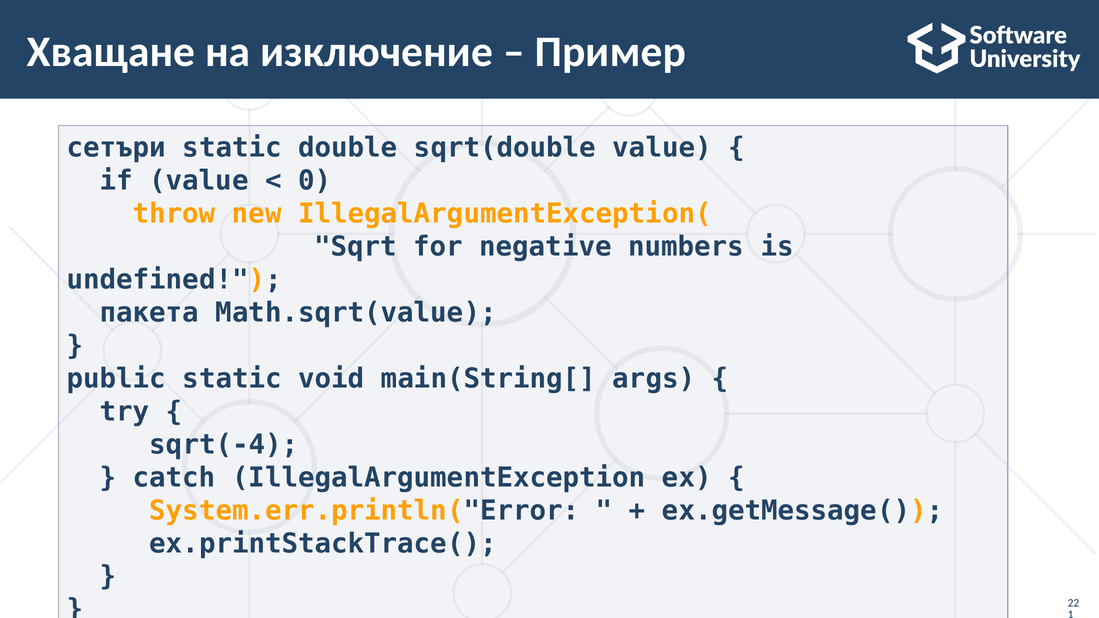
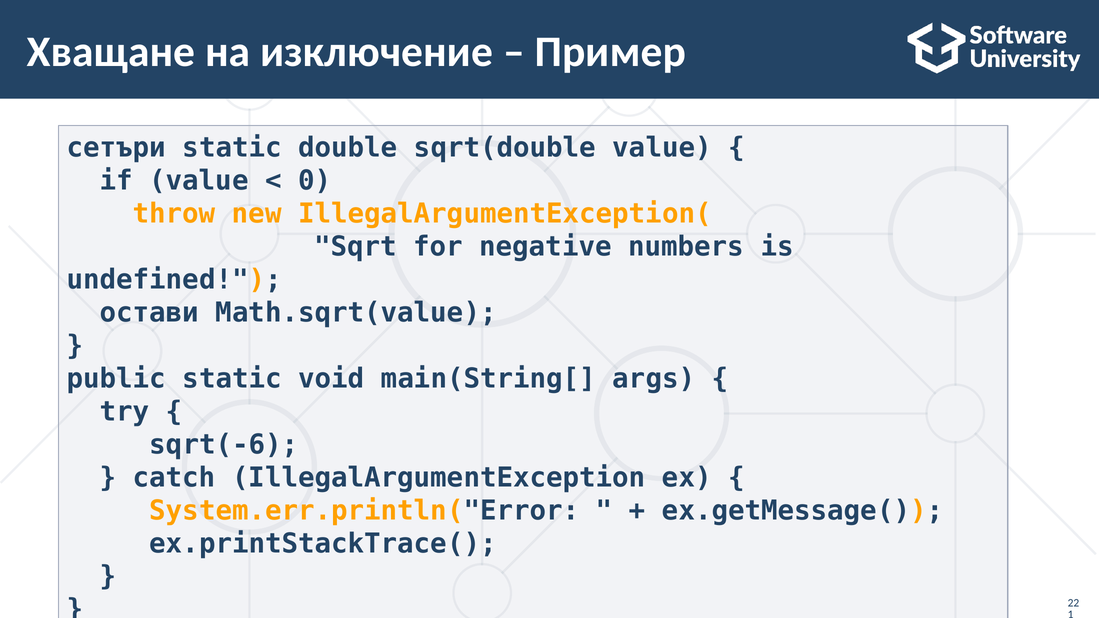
пакета: пакета -> остави
sqrt(-4: sqrt(-4 -> sqrt(-6
